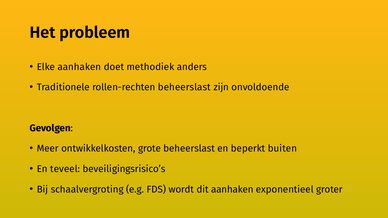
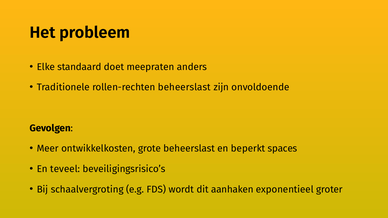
Elke aanhaken: aanhaken -> standaard
methodiek: methodiek -> meepraten
buiten: buiten -> spaces
